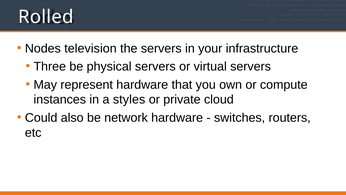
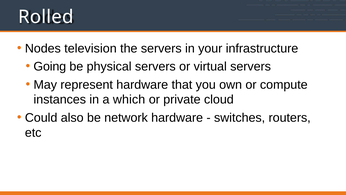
Three: Three -> Going
styles: styles -> which
